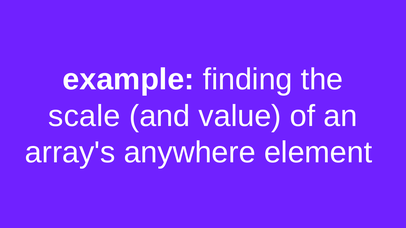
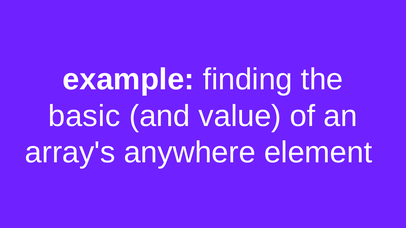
scale: scale -> basic
